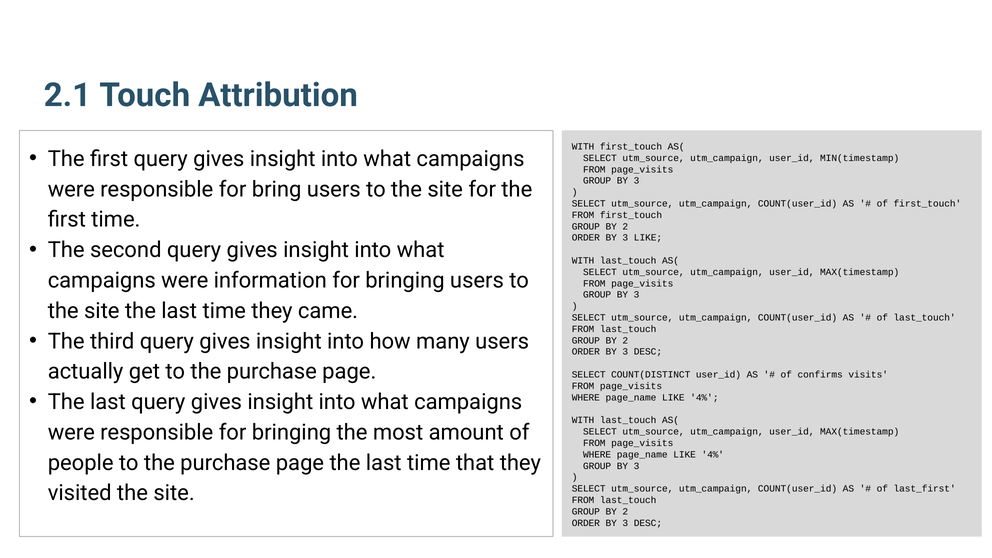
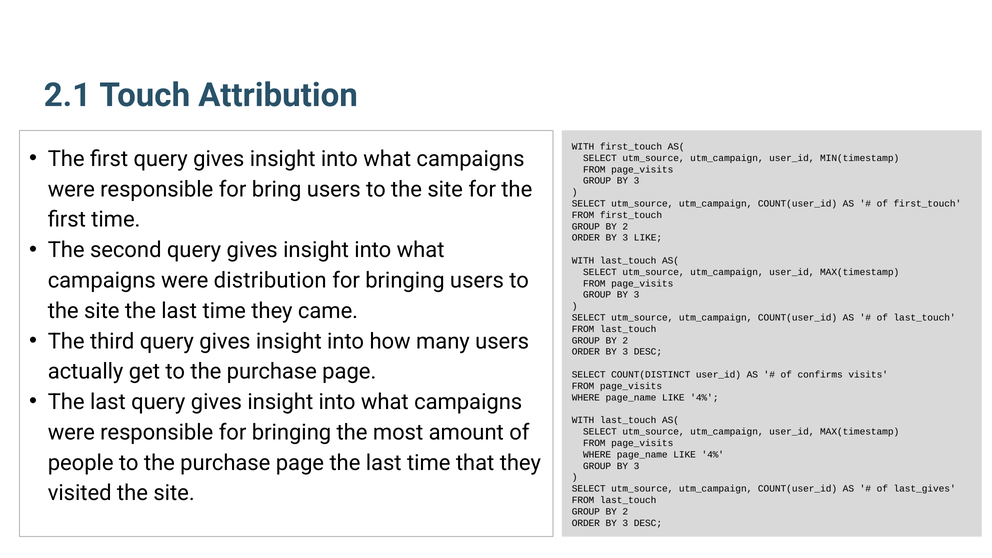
information: information -> distribution
last_first: last_first -> last_gives
